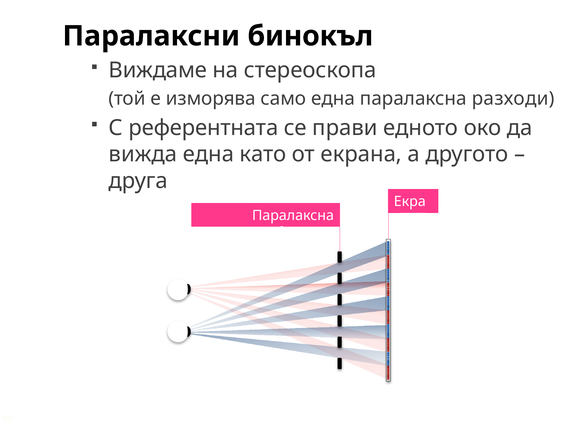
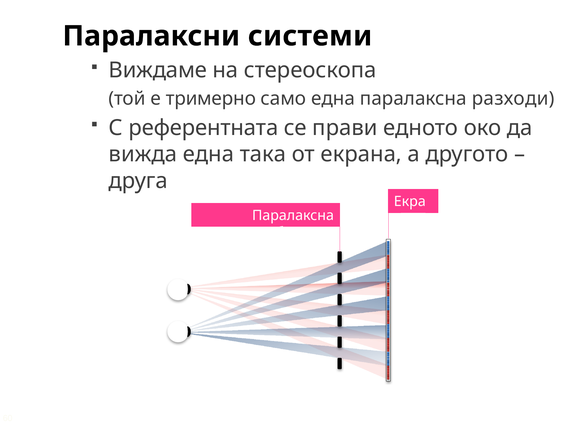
бинокъл: бинокъл -> системи
изморява: изморява -> тримерно
като: като -> така
